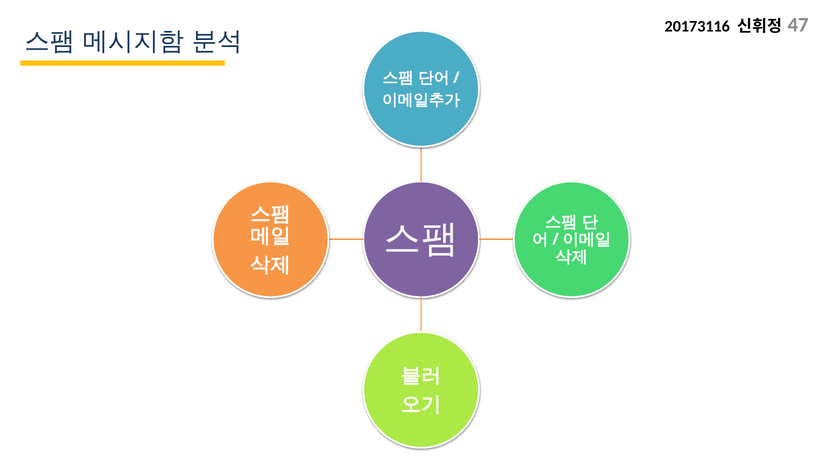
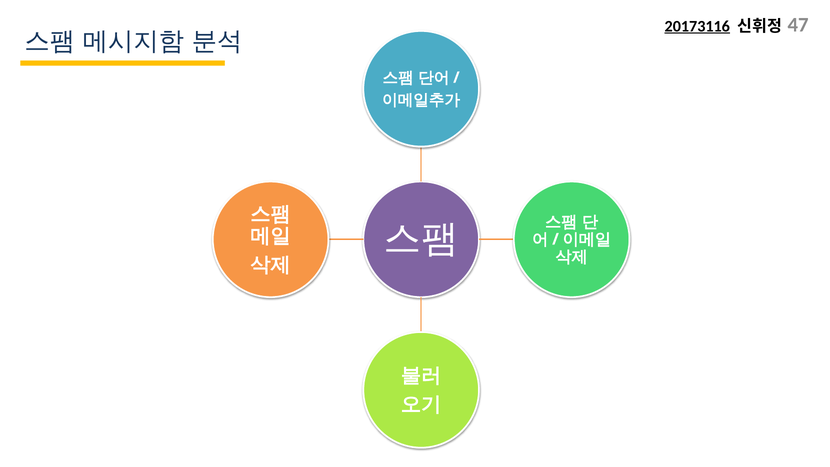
20173116 underline: none -> present
